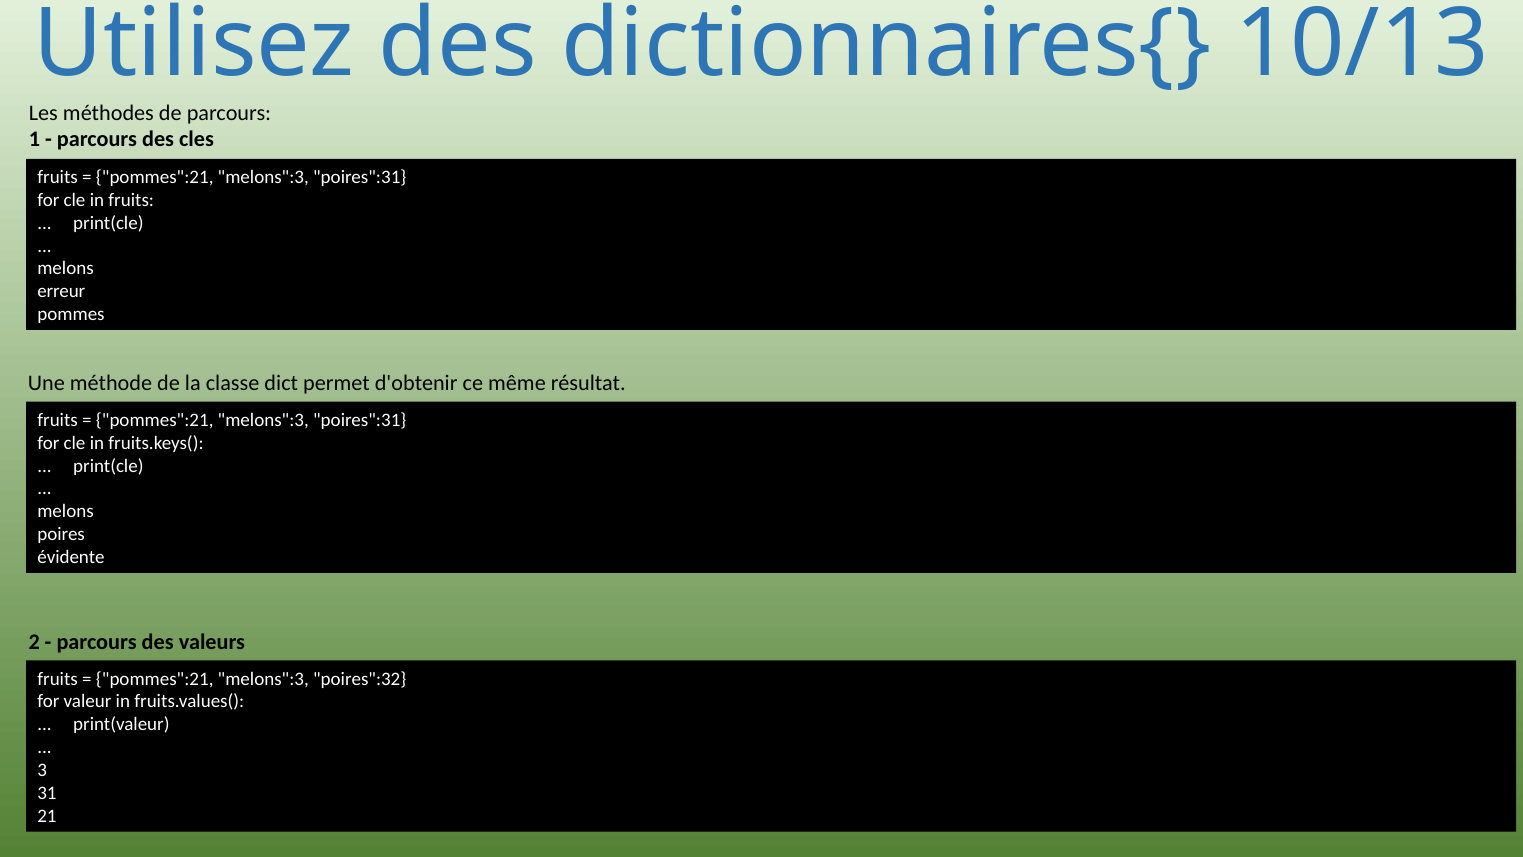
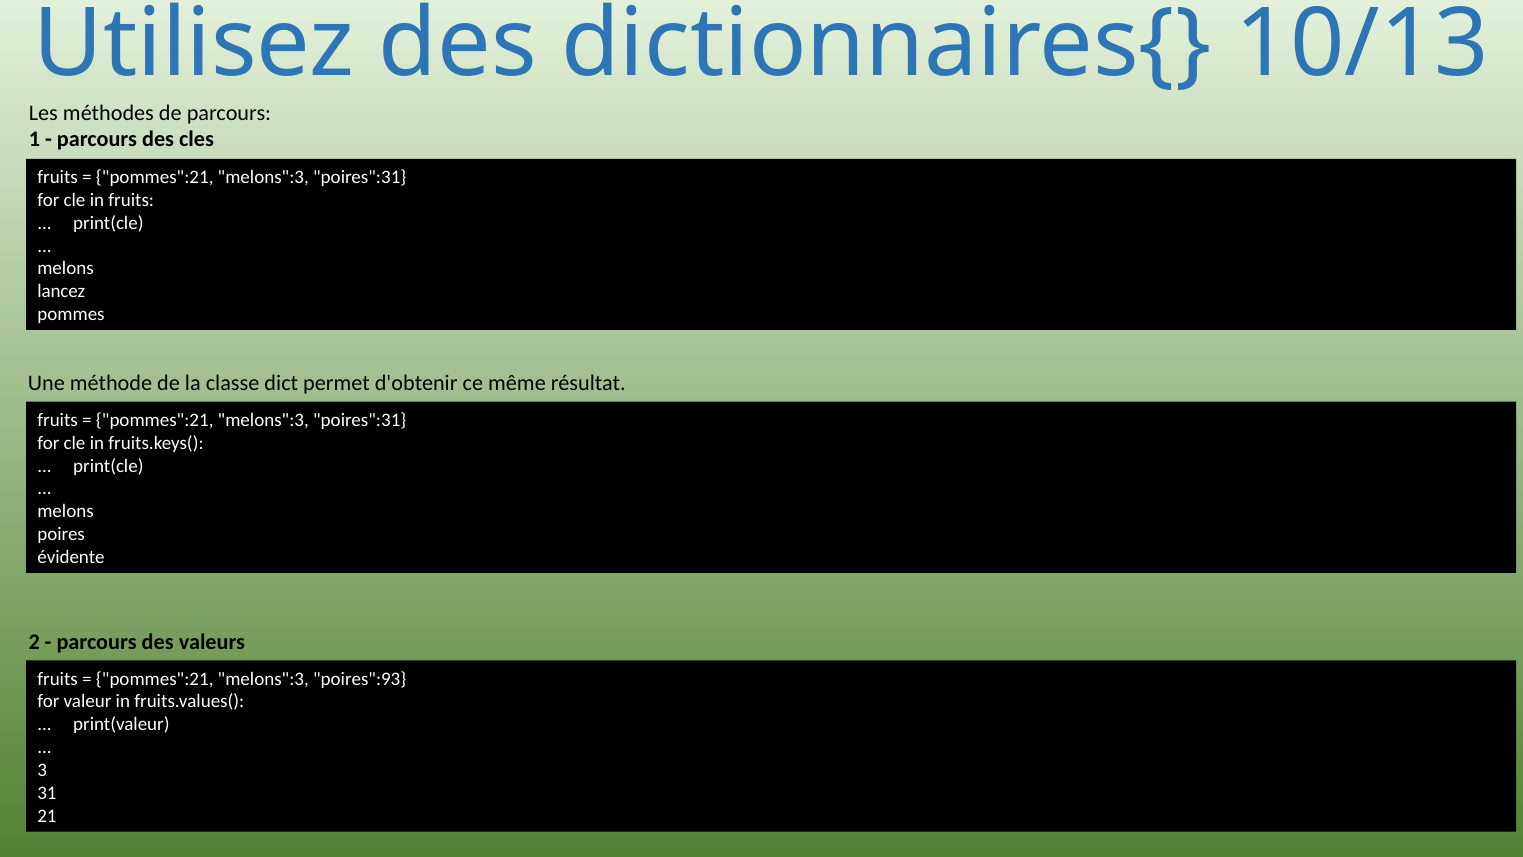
erreur: erreur -> lancez
poires":32: poires":32 -> poires":93
